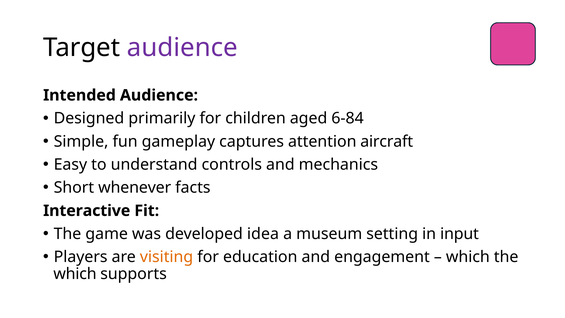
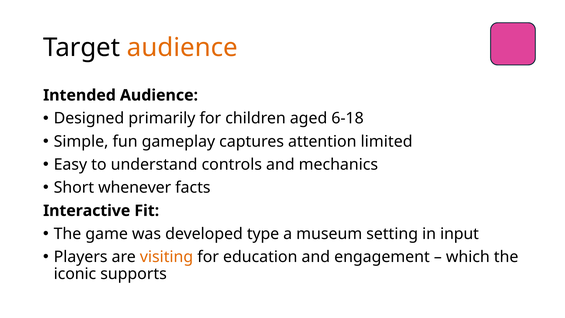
audience at (182, 47) colour: purple -> orange
6-84: 6-84 -> 6-18
aircraft: aircraft -> limited
idea: idea -> type
which at (75, 274): which -> iconic
